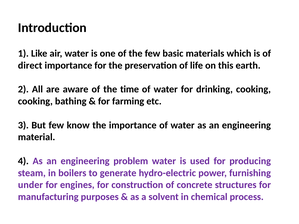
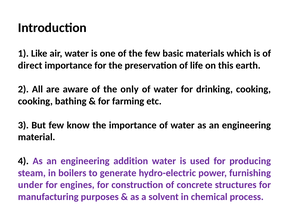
time: time -> only
problem: problem -> addition
